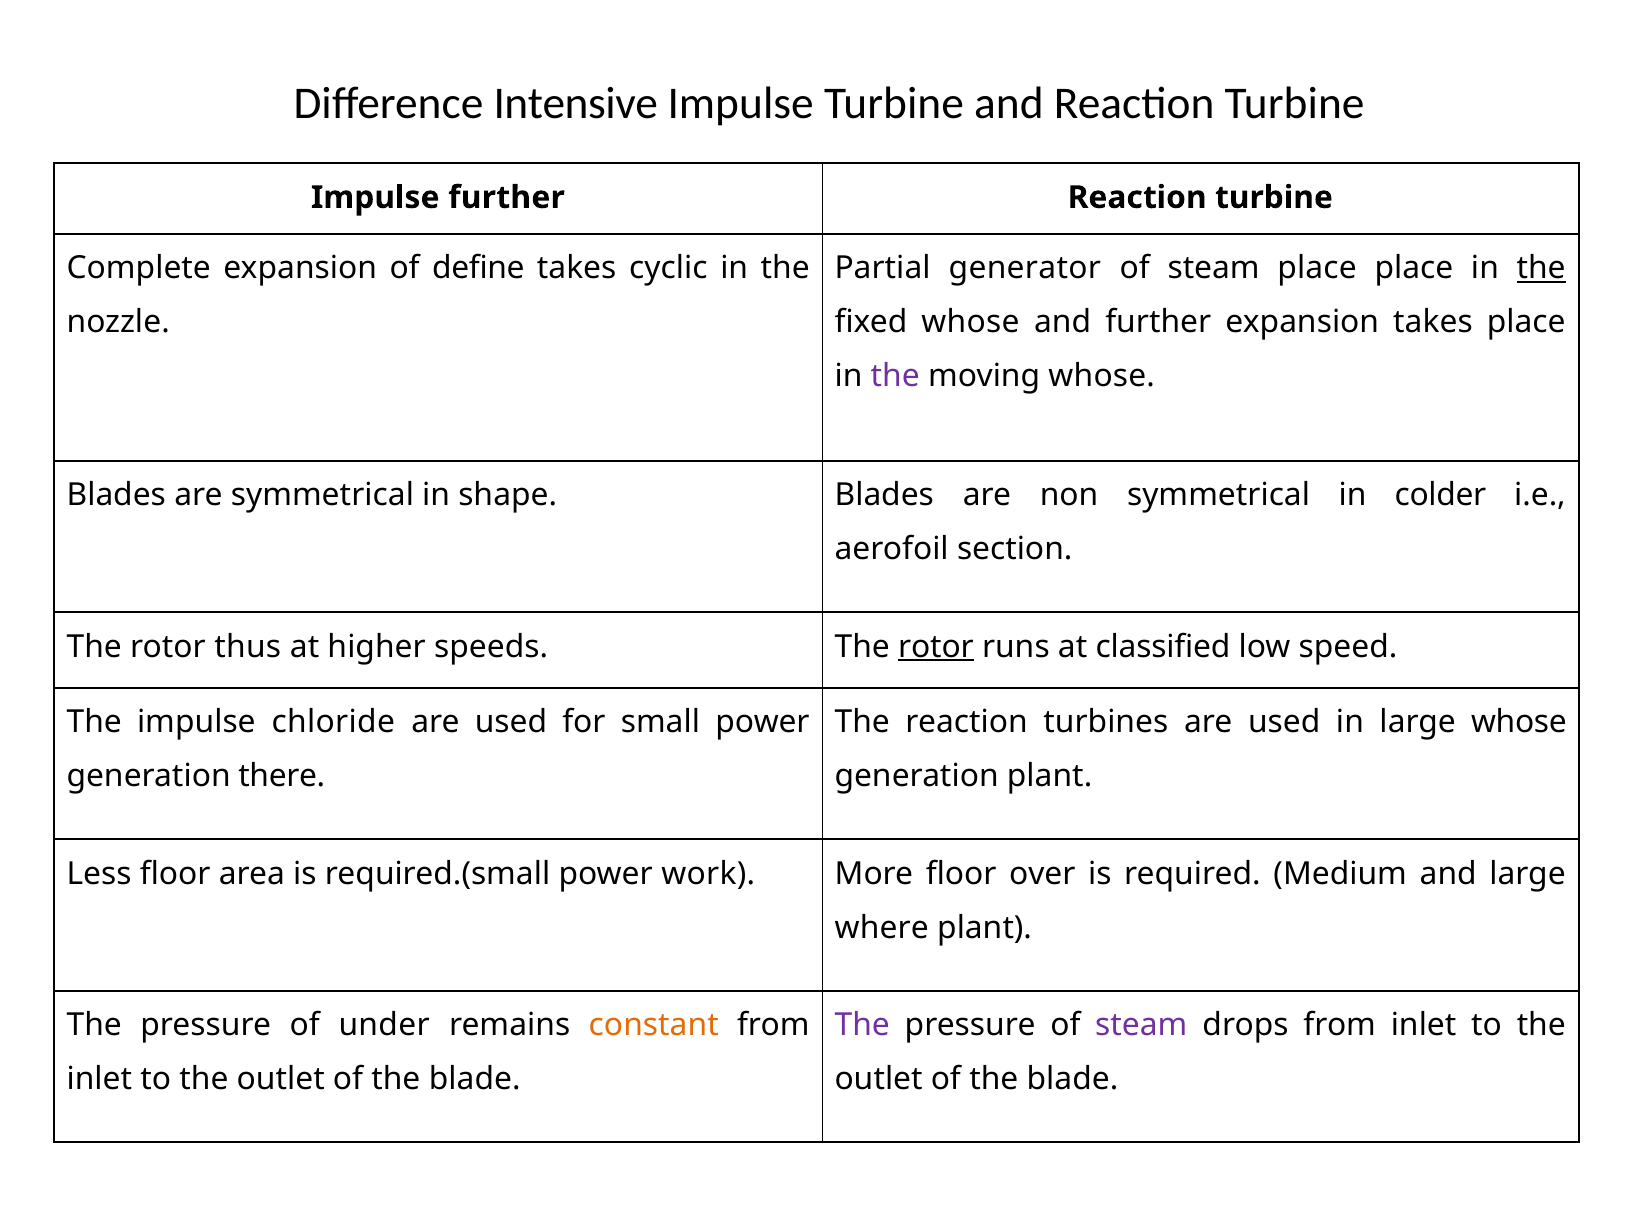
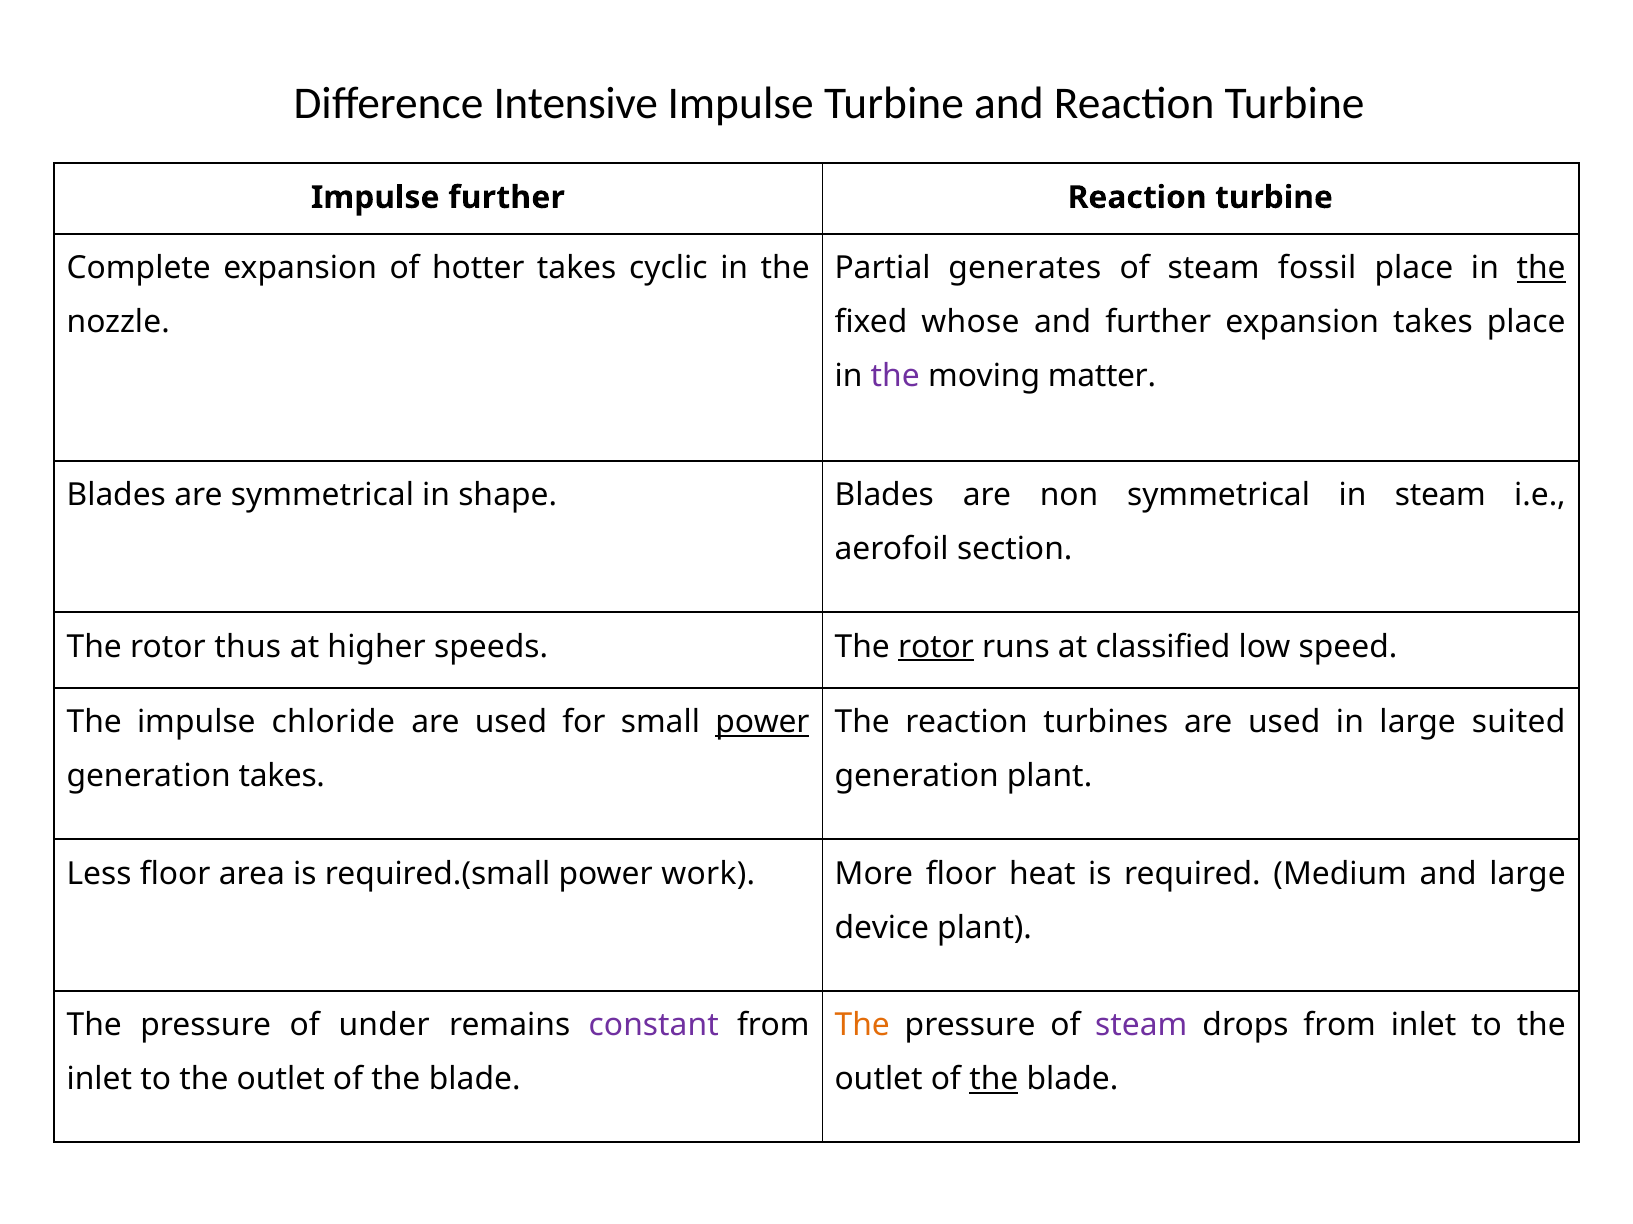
define: define -> hotter
generator: generator -> generates
steam place: place -> fossil
moving whose: whose -> matter
in colder: colder -> steam
power at (762, 723) underline: none -> present
large whose: whose -> suited
generation there: there -> takes
over: over -> heat
where: where -> device
constant colour: orange -> purple
The at (862, 1026) colour: purple -> orange
the at (994, 1080) underline: none -> present
